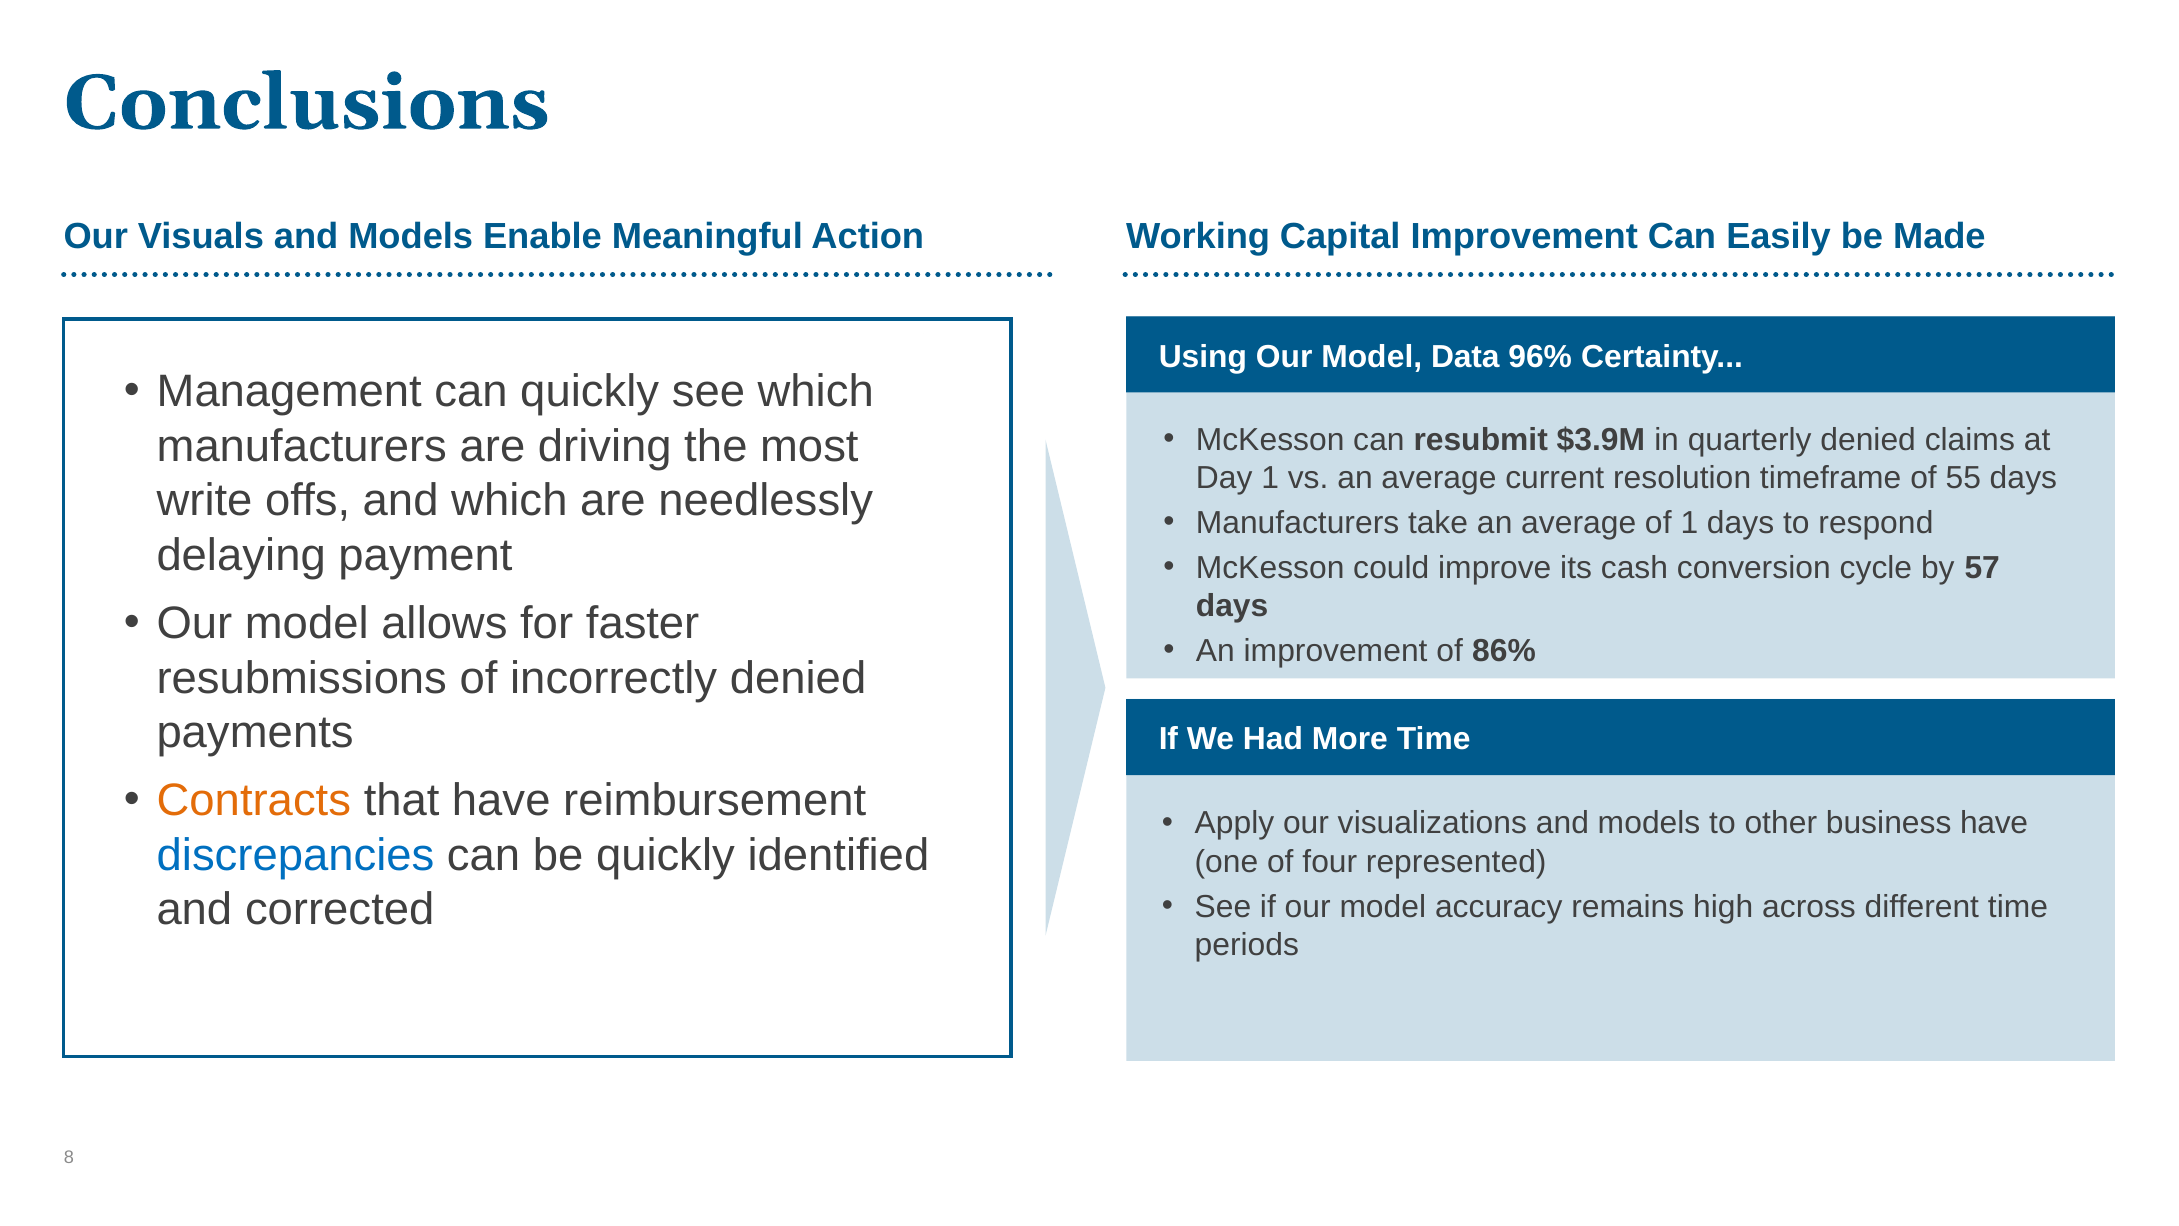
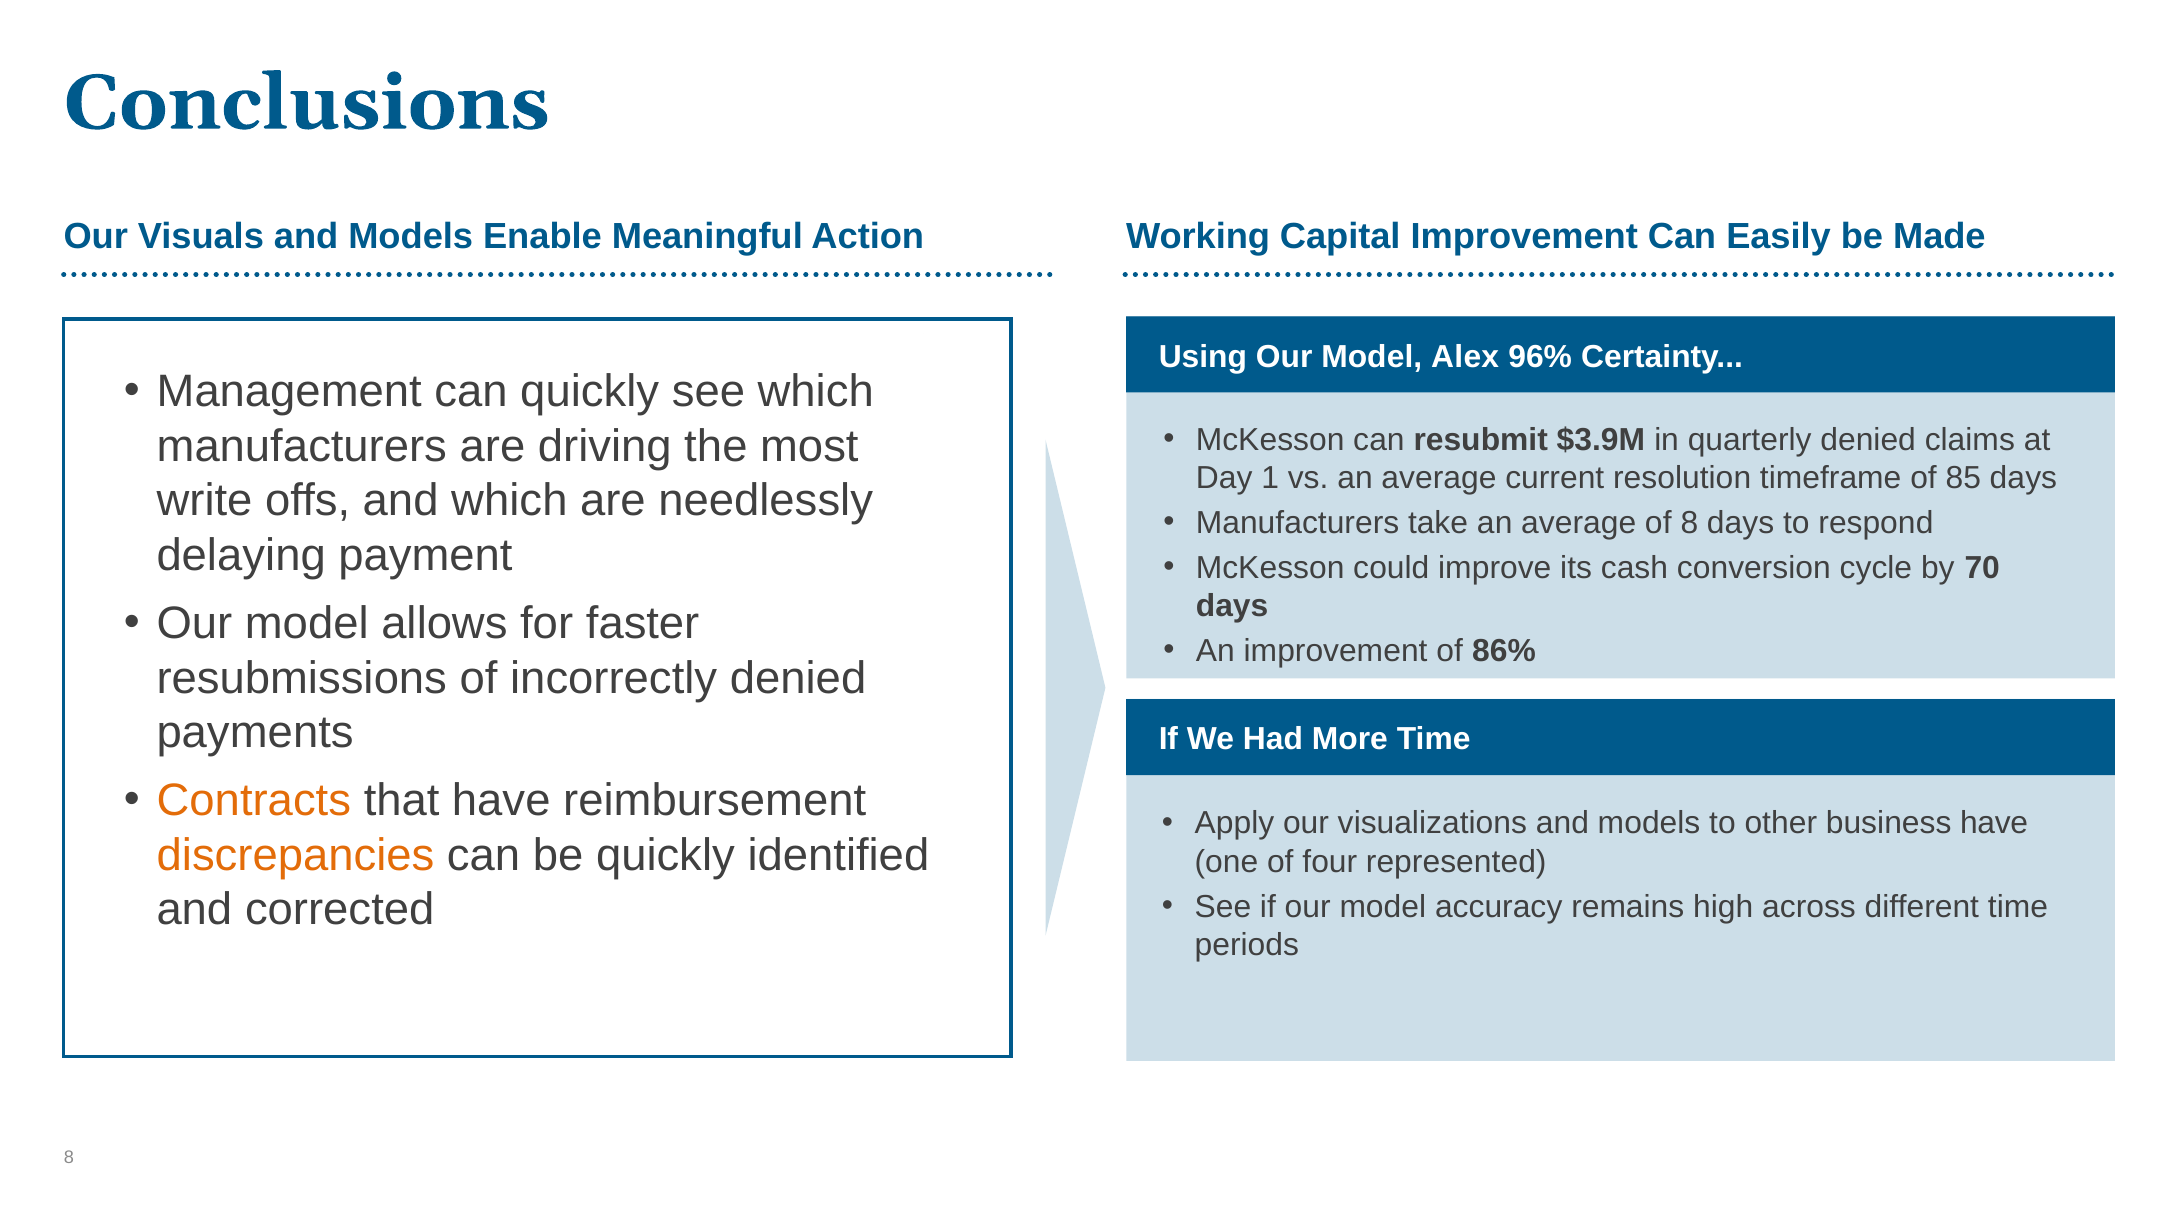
Data: Data -> Alex
55: 55 -> 85
of 1: 1 -> 8
57: 57 -> 70
discrepancies colour: blue -> orange
